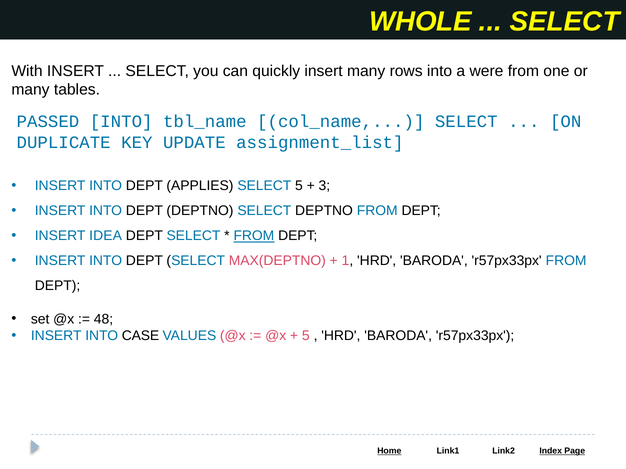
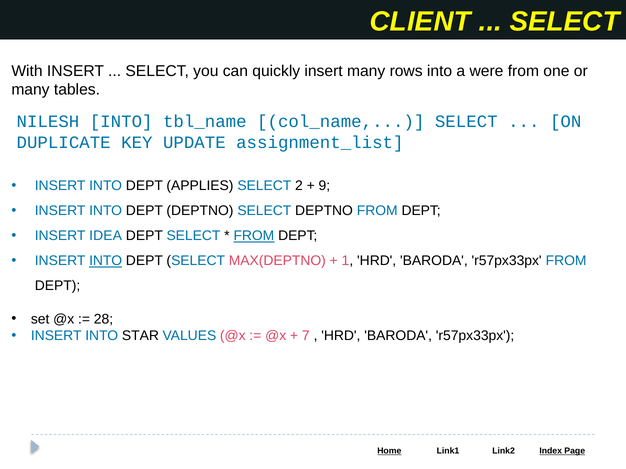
WHOLE: WHOLE -> CLIENT
PASSED: PASSED -> NILESH
SELECT 5: 5 -> 2
3: 3 -> 9
INTO at (106, 261) underline: none -> present
48: 48 -> 28
CASE: CASE -> STAR
5 at (306, 336): 5 -> 7
